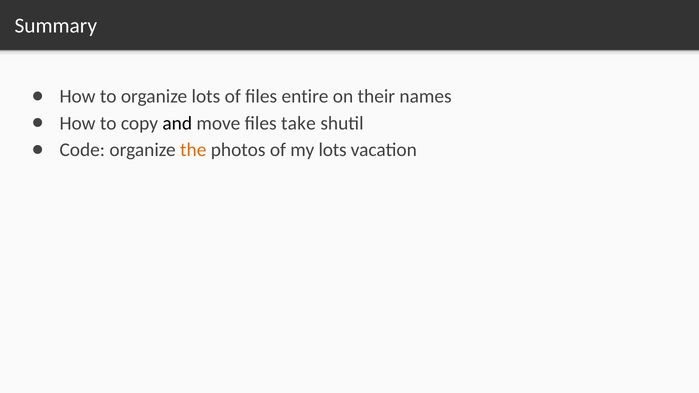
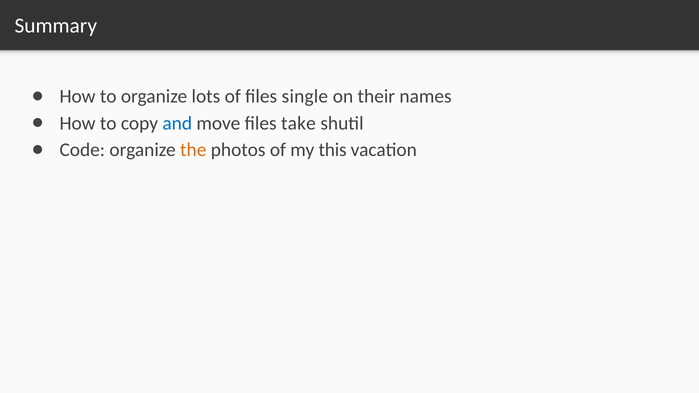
entire: entire -> single
and colour: black -> blue
my lots: lots -> this
